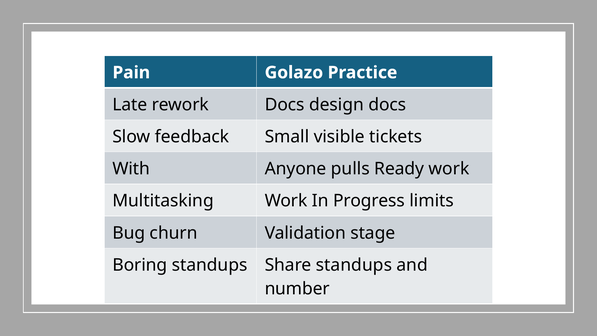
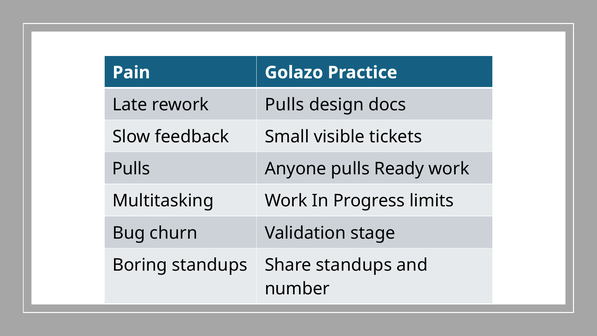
rework Docs: Docs -> Pulls
With at (131, 169): With -> Pulls
